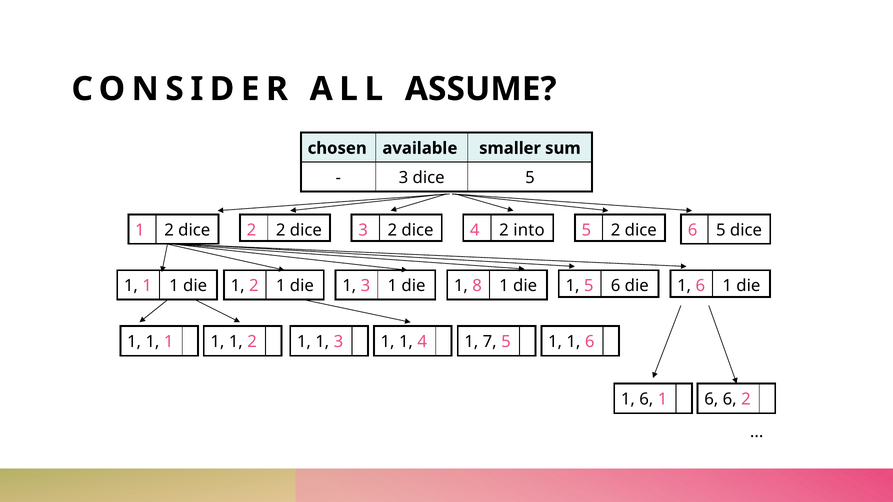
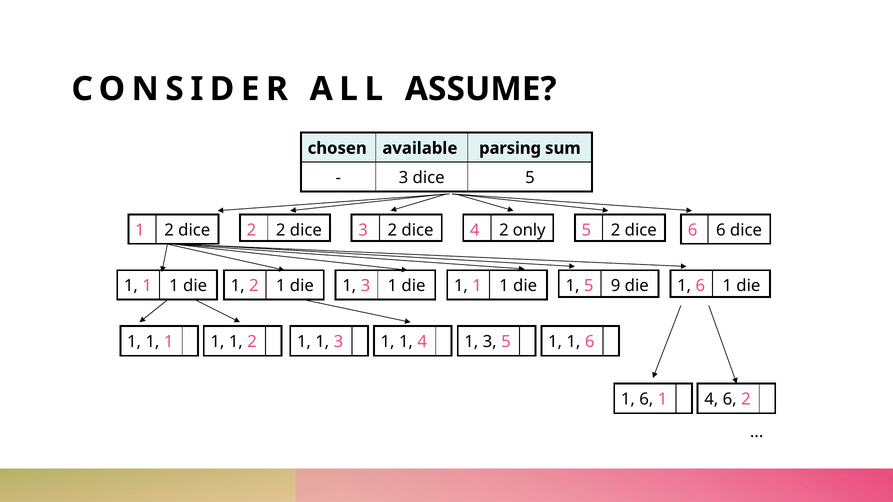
smaller: smaller -> parsing
into: into -> only
6 5: 5 -> 6
8 at (477, 286): 8 -> 1
5 6: 6 -> 9
4 1 7: 7 -> 3
6 at (711, 399): 6 -> 4
